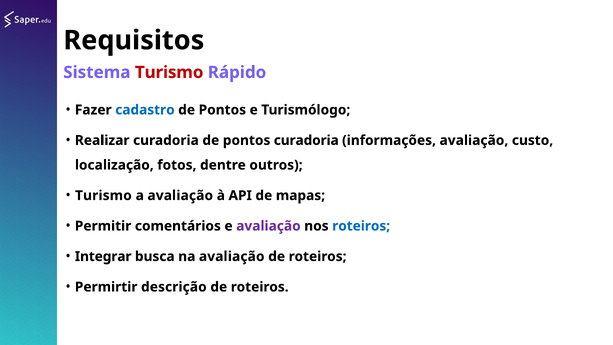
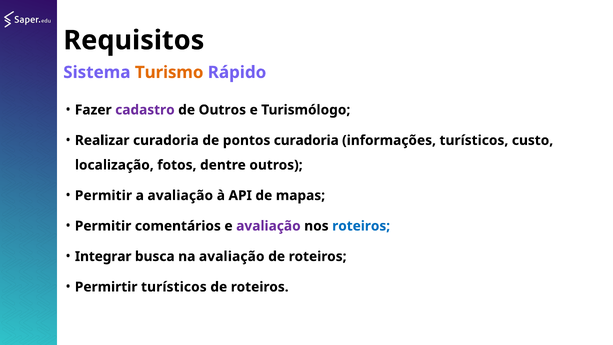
Turismo at (169, 72) colour: red -> orange
cadastro colour: blue -> purple
Pontos at (222, 110): Pontos -> Outros
informações avaliação: avaliação -> turísticos
Turismo at (103, 195): Turismo -> Permitir
Permirtir descrição: descrição -> turísticos
